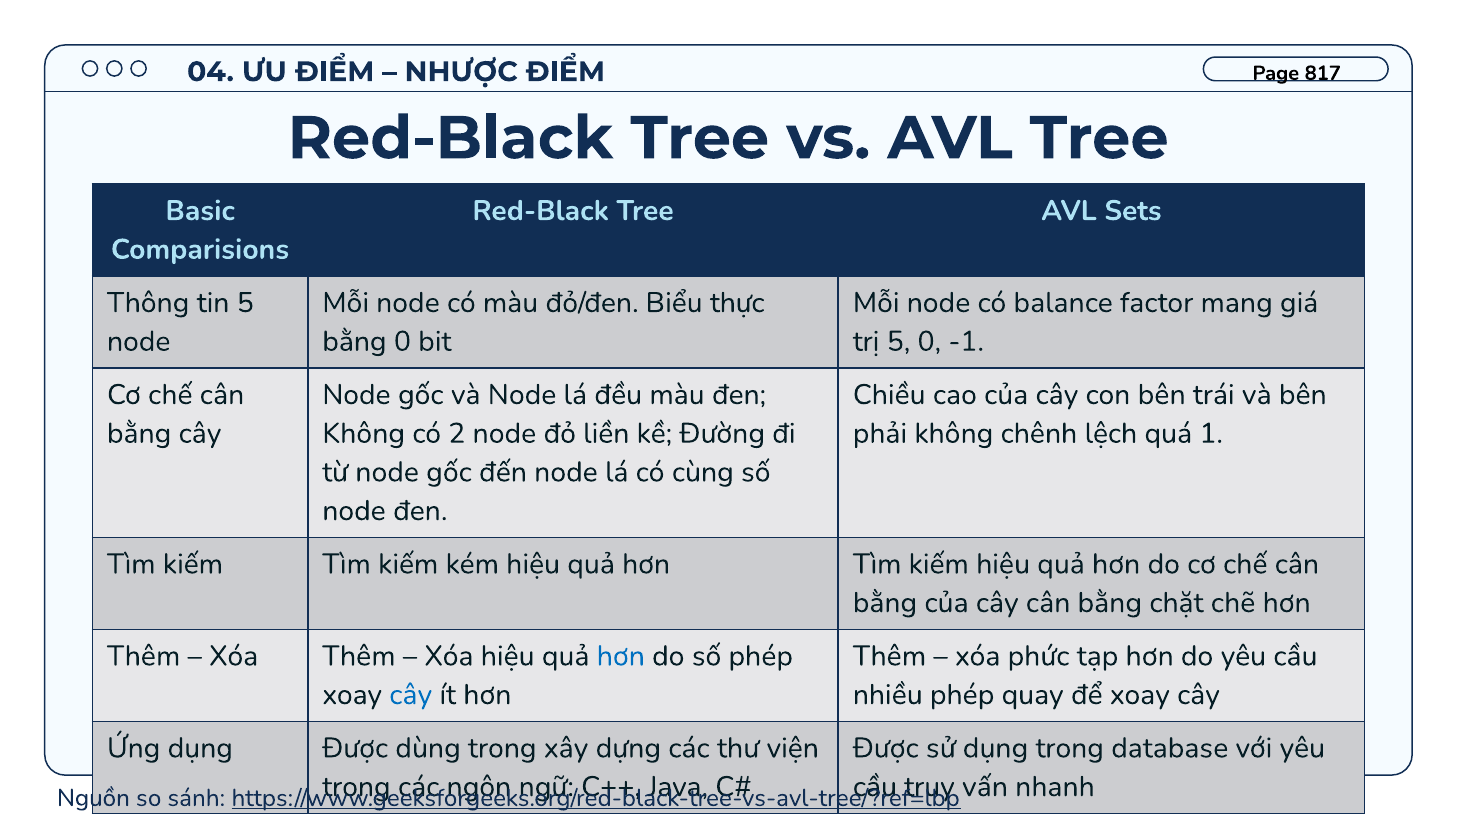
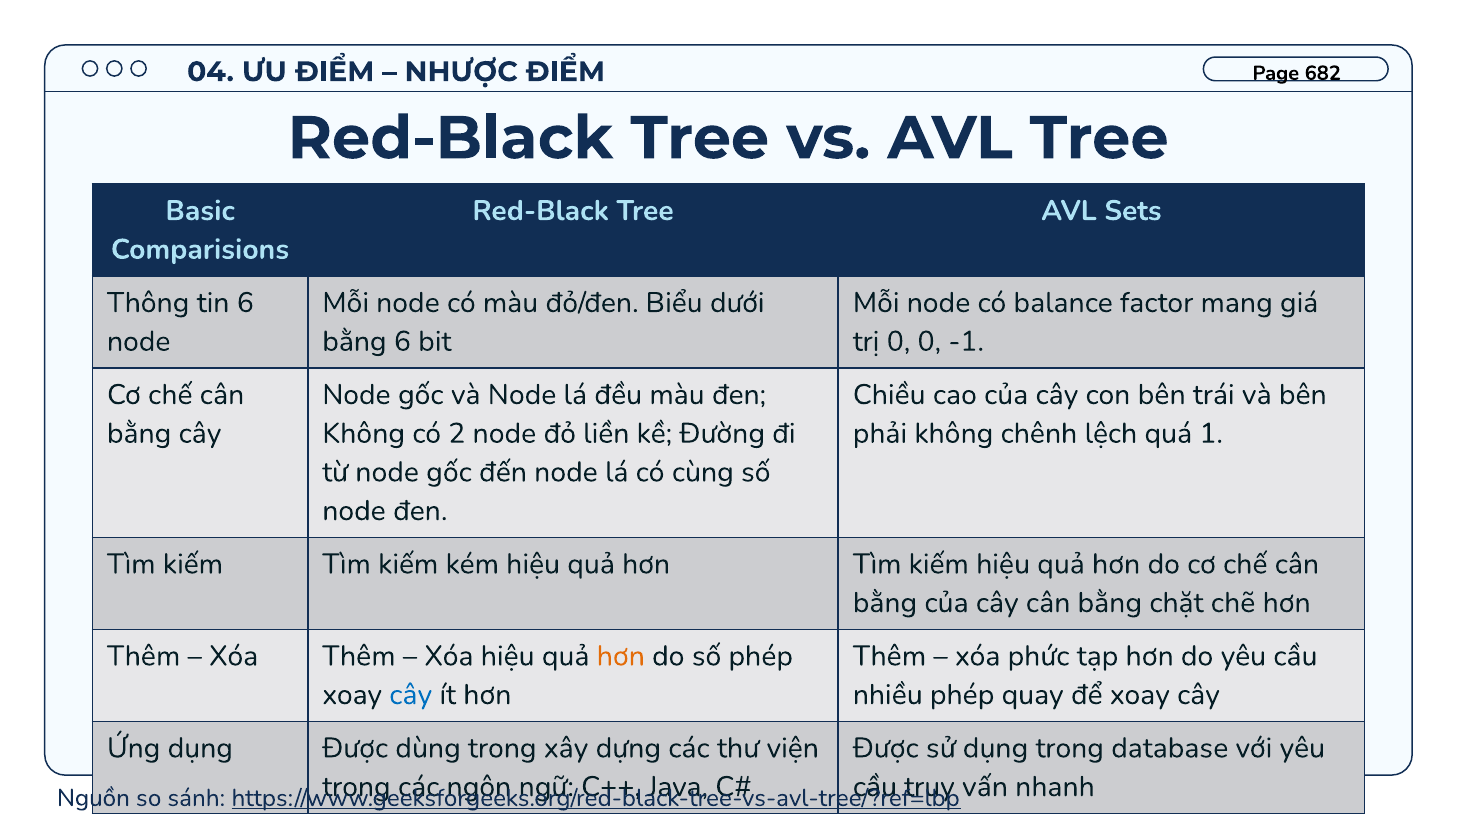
817: 817 -> 682
tin 5: 5 -> 6
thực: thực -> dưới
bằng 0: 0 -> 6
trị 5: 5 -> 0
hơn at (621, 656) colour: blue -> orange
